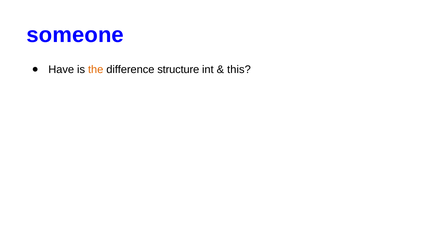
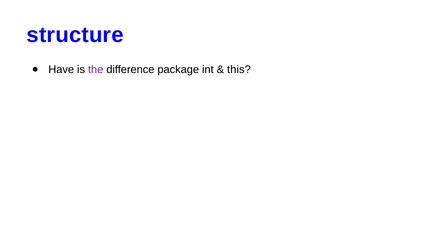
someone: someone -> structure
the colour: orange -> purple
structure: structure -> package
